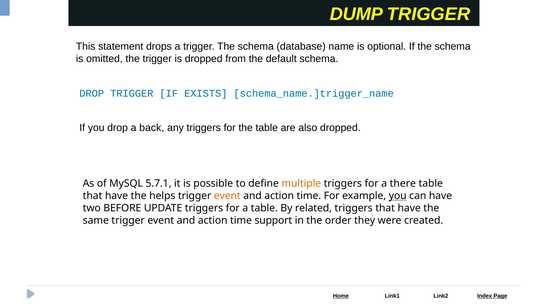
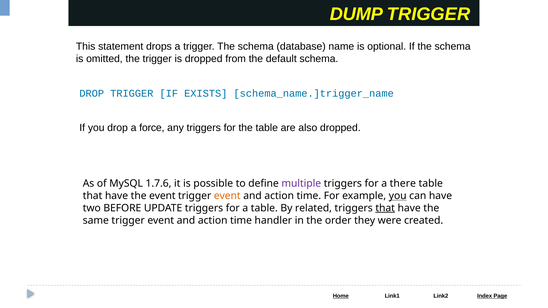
back: back -> force
5.7.1: 5.7.1 -> 1.7.6
multiple colour: orange -> purple
the helps: helps -> event
that at (385, 208) underline: none -> present
support: support -> handler
